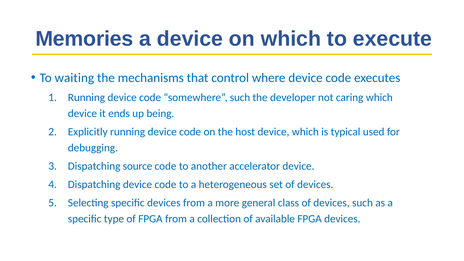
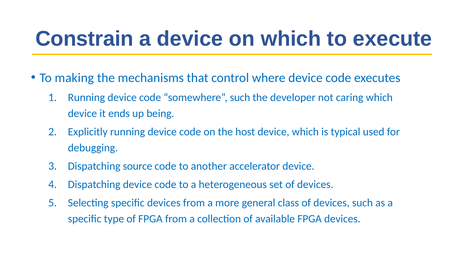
Memories: Memories -> Constrain
waiting: waiting -> making
